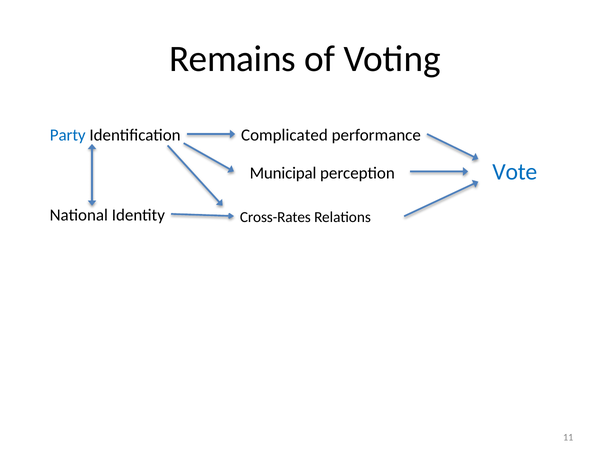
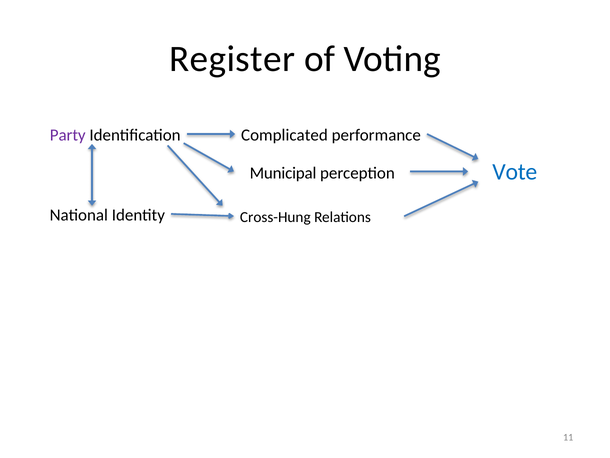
Remains: Remains -> Register
Party colour: blue -> purple
Cross-Rates: Cross-Rates -> Cross-Hung
